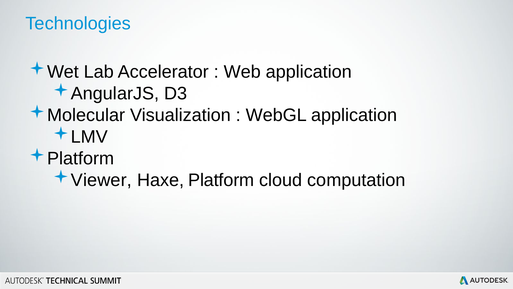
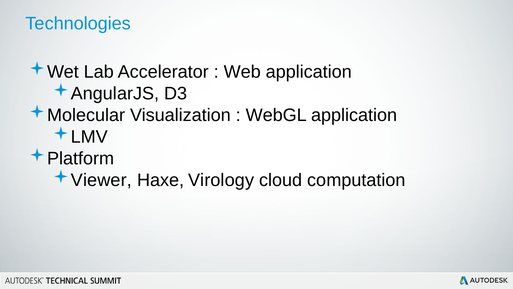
Haxe Platform: Platform -> Virology
